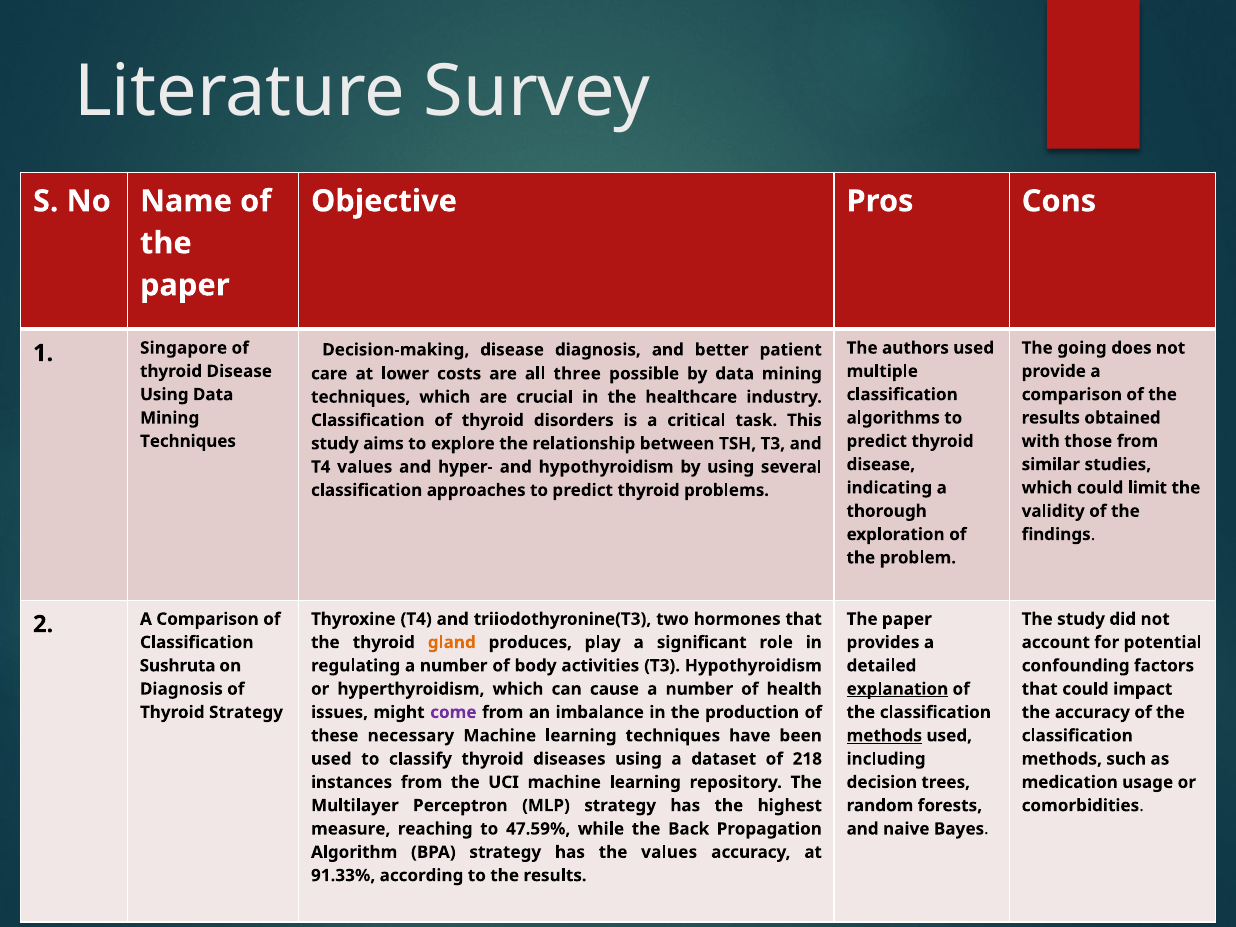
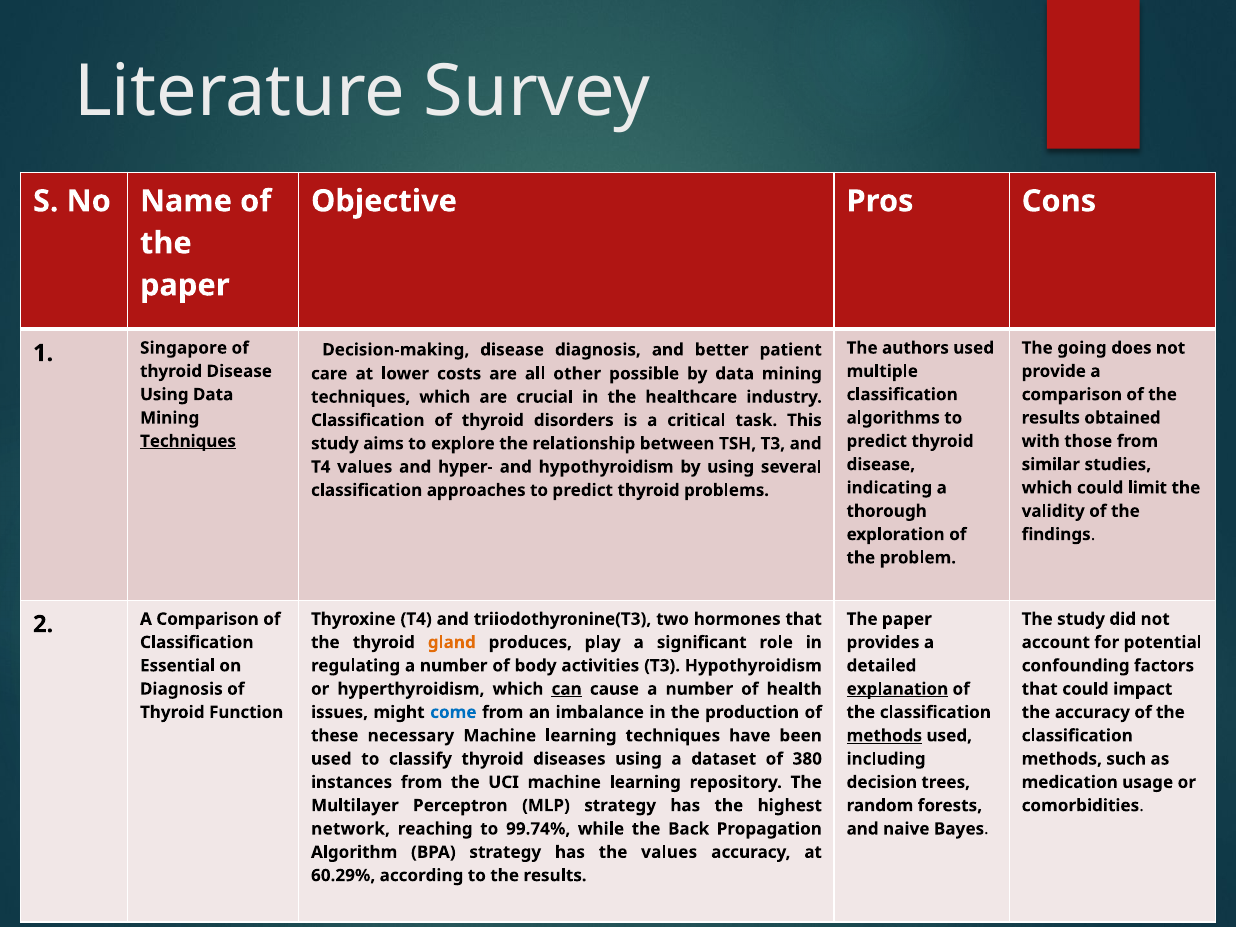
three: three -> other
Techniques at (188, 441) underline: none -> present
Sushruta: Sushruta -> Essential
can underline: none -> present
Thyroid Strategy: Strategy -> Function
come colour: purple -> blue
218: 218 -> 380
measure: measure -> network
47.59%: 47.59% -> 99.74%
91.33%: 91.33% -> 60.29%
